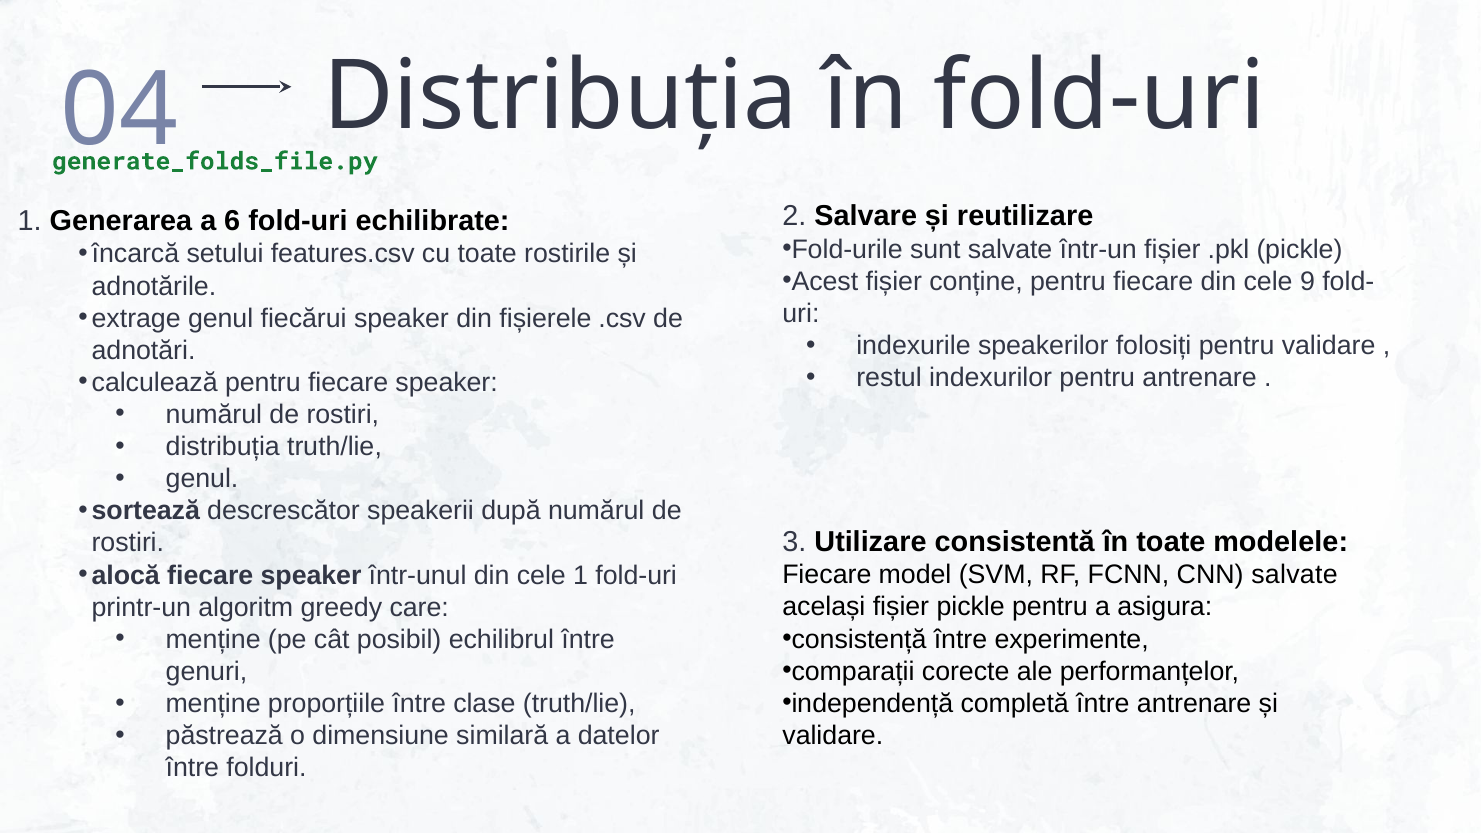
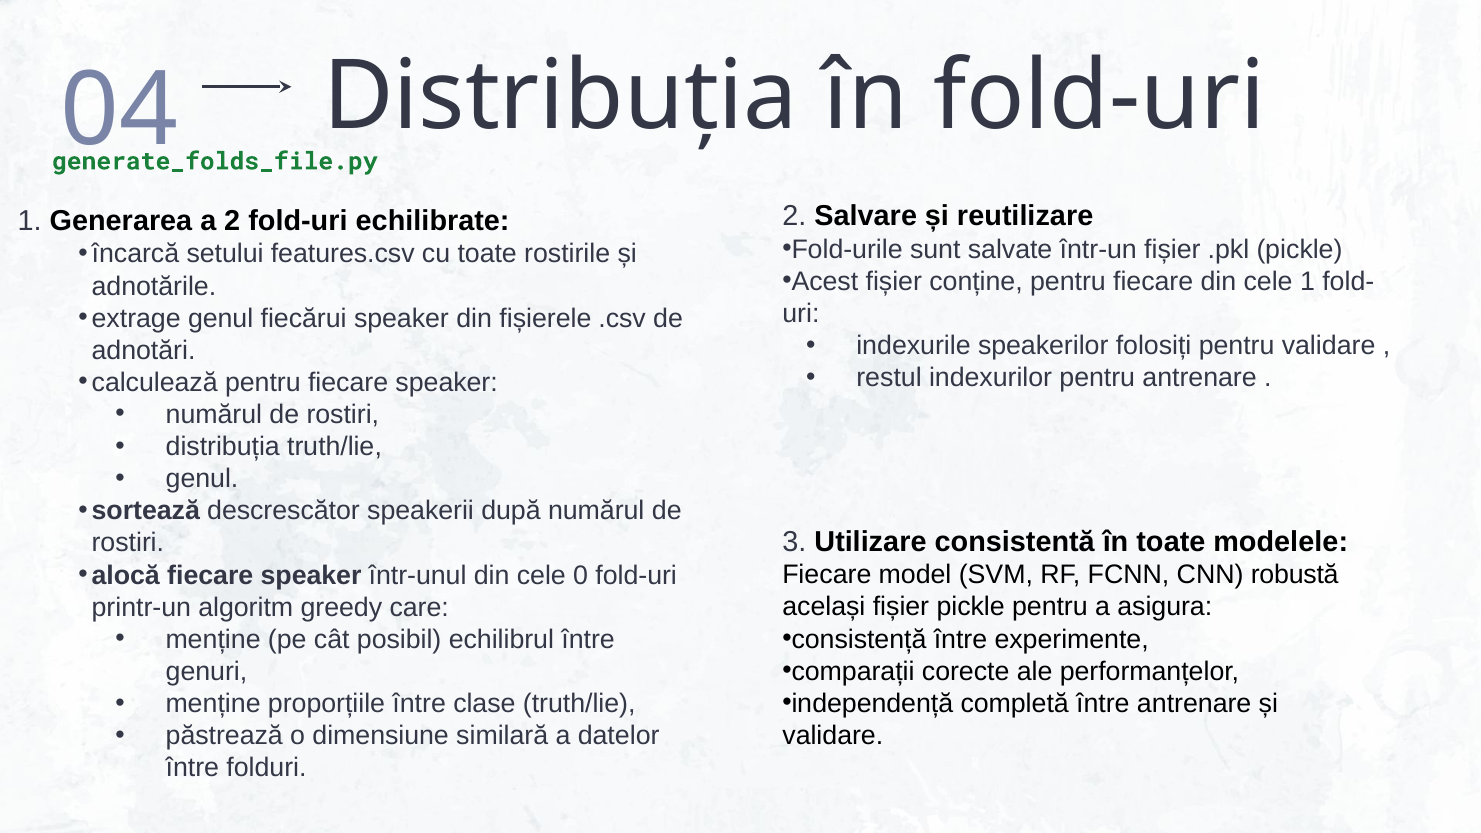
a 6: 6 -> 2
cele 9: 9 -> 1
cele 1: 1 -> 0
CNN salvate: salvate -> robustă
